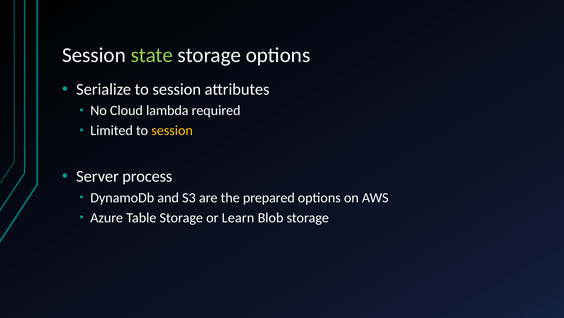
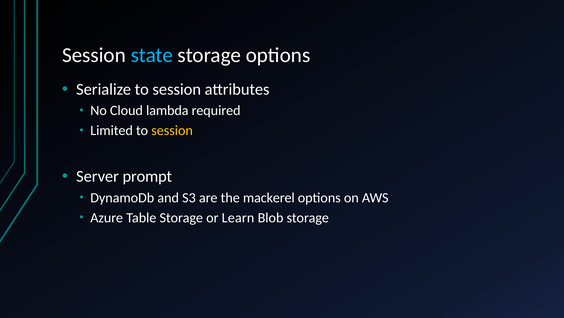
state colour: light green -> light blue
process: process -> prompt
prepared: prepared -> mackerel
